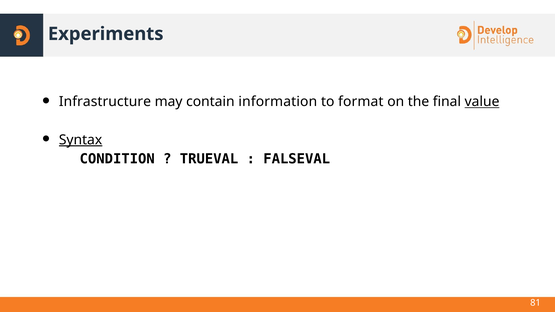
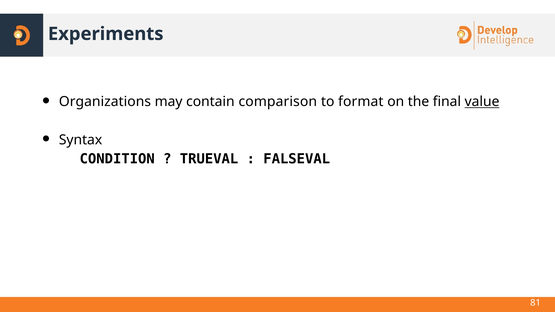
Infrastructure: Infrastructure -> Organizations
information: information -> comparison
Syntax underline: present -> none
